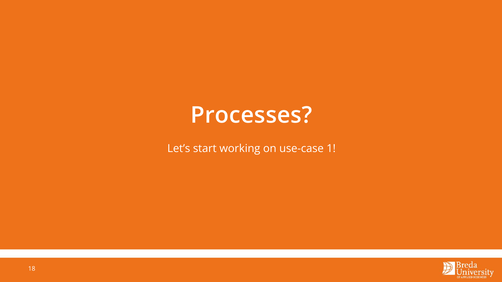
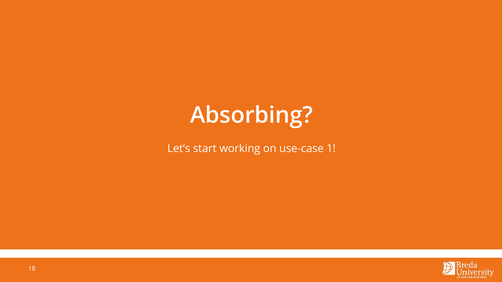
Processes: Processes -> Absorbing
